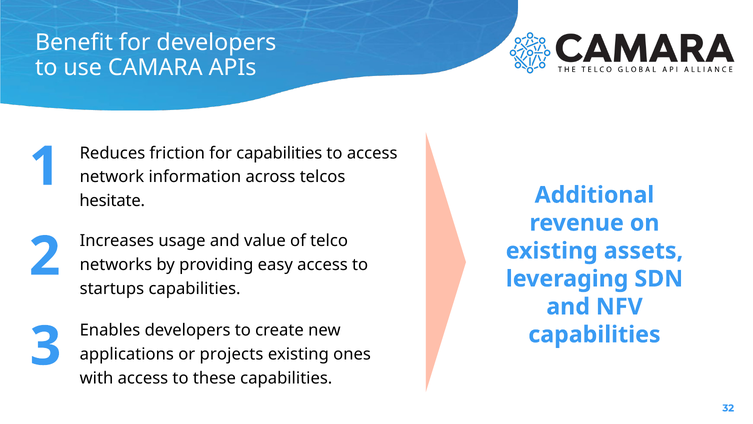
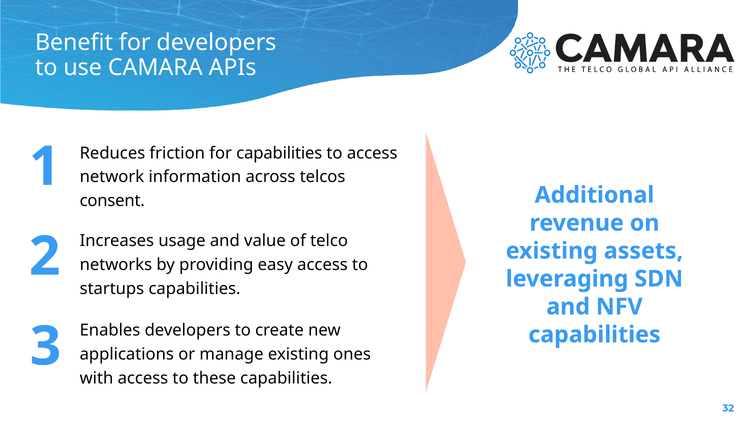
hesitate: hesitate -> consent
projects: projects -> manage
